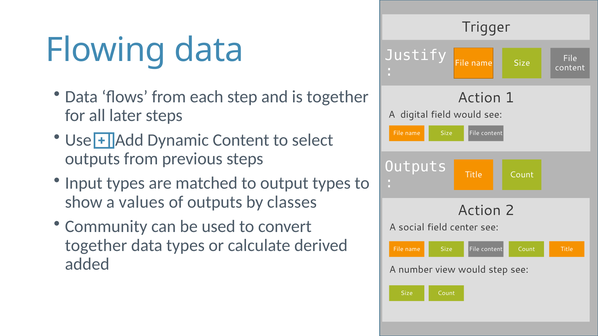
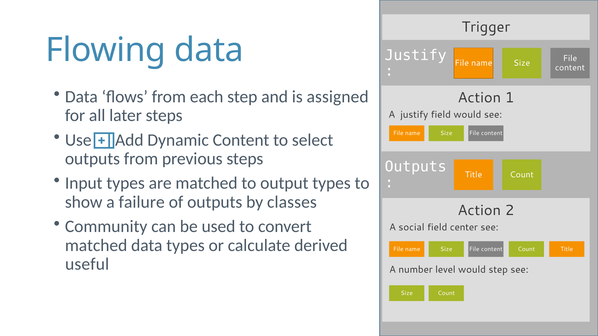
is together: together -> assigned
A digital: digital -> justify
values: values -> failure
together at (96, 246): together -> matched
added: added -> useful
view: view -> level
